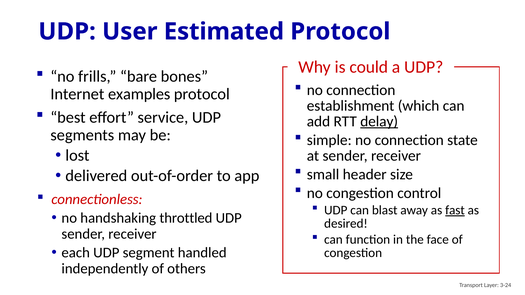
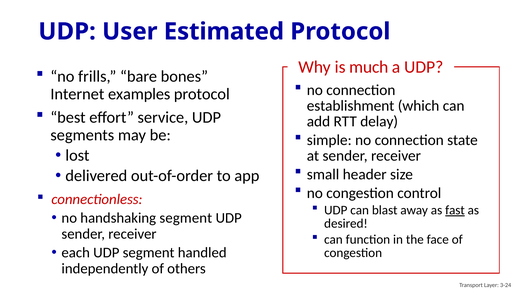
could: could -> much
delay underline: present -> none
handshaking throttled: throttled -> segment
